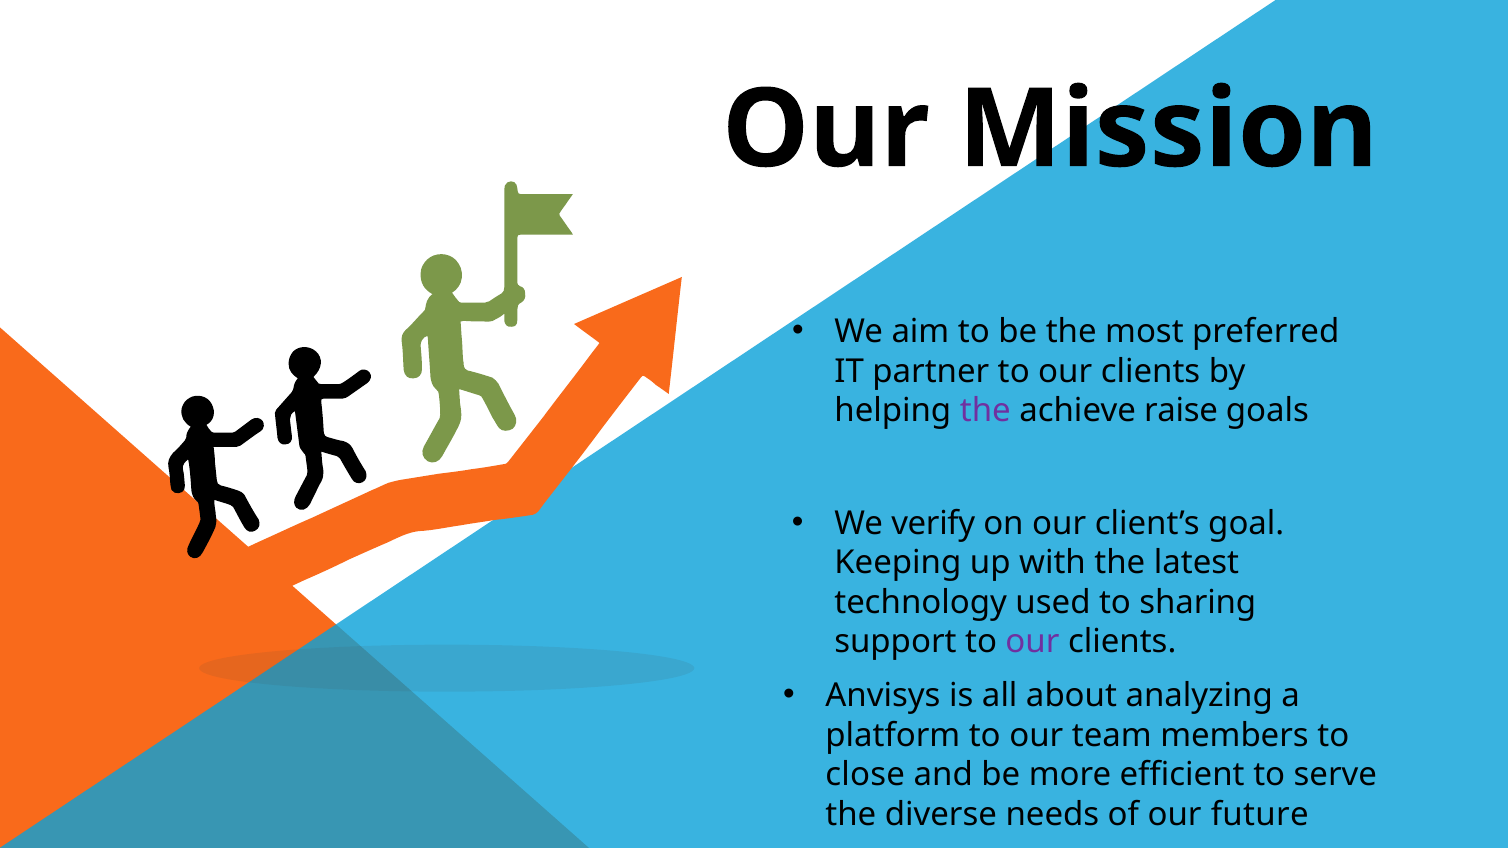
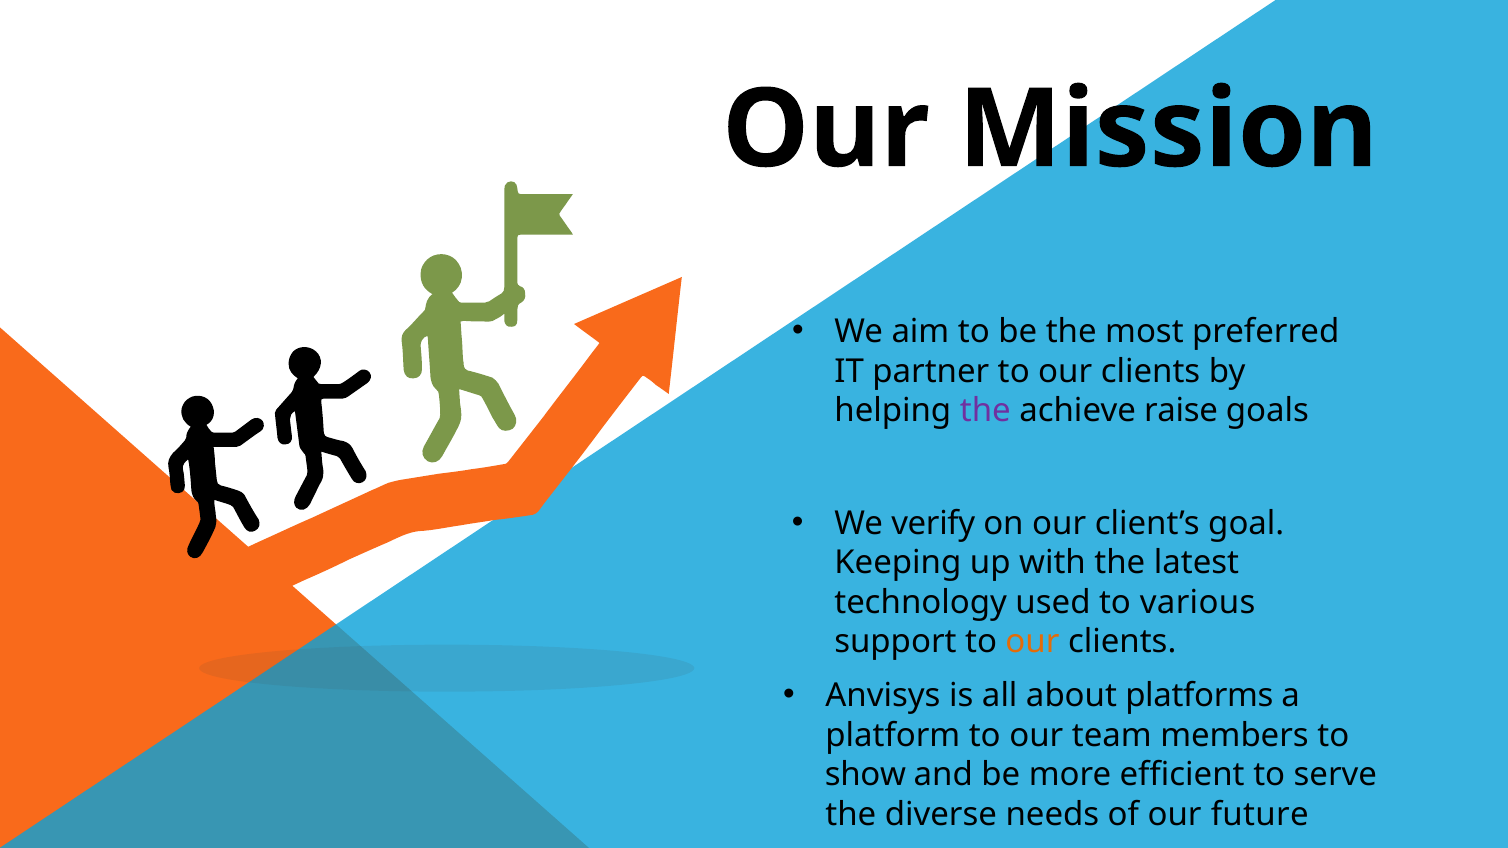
sharing: sharing -> various
our at (1032, 642) colour: purple -> orange
analyzing: analyzing -> platforms
close: close -> show
